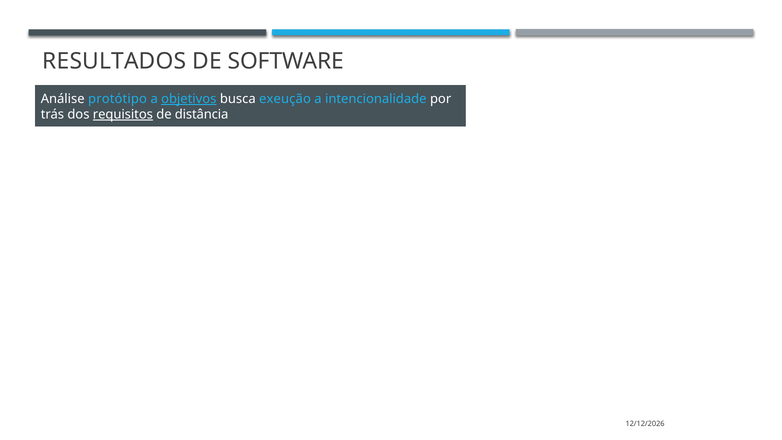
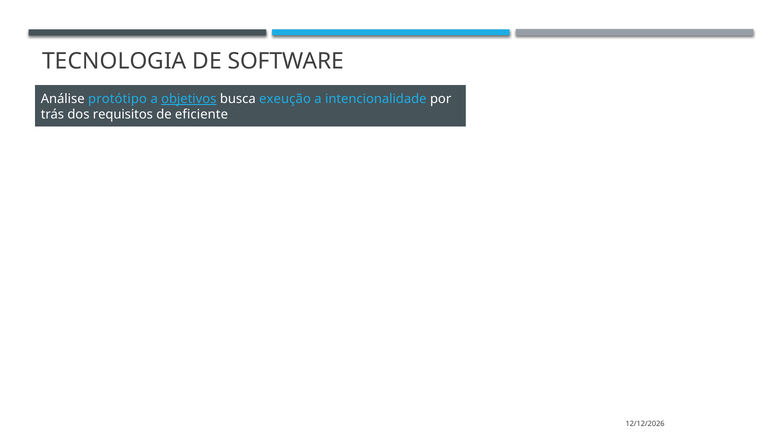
RESULTADOS: RESULTADOS -> TECNOLOGIA
requisitos underline: present -> none
distância: distância -> eficiente
